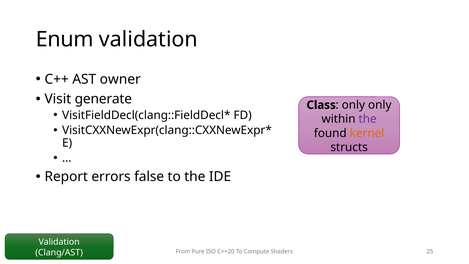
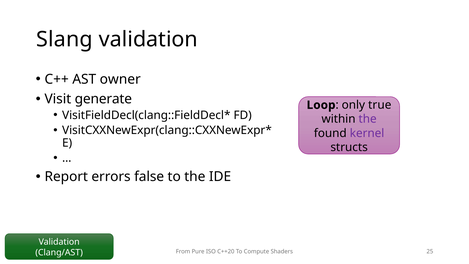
Enum: Enum -> Slang
Class: Class -> Loop
only only: only -> true
kernel colour: orange -> purple
